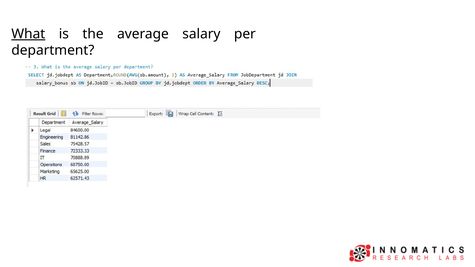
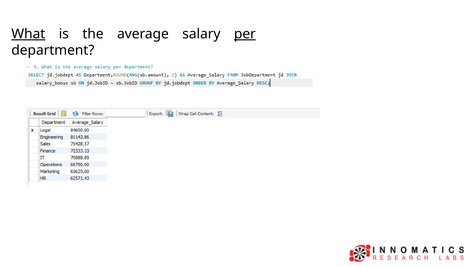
per underline: none -> present
